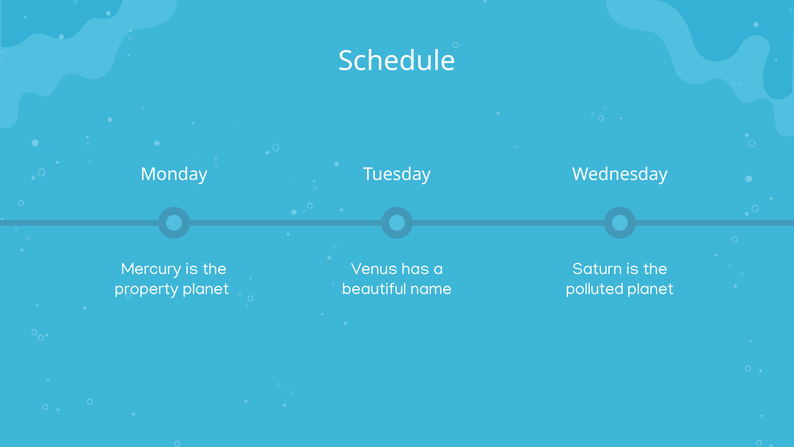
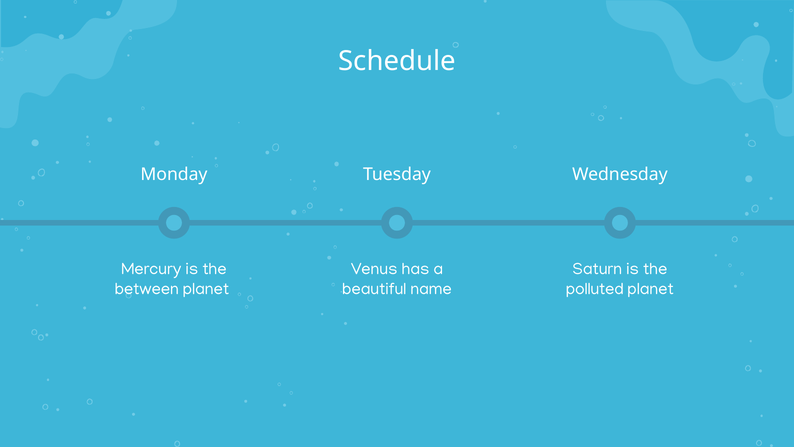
property: property -> between
